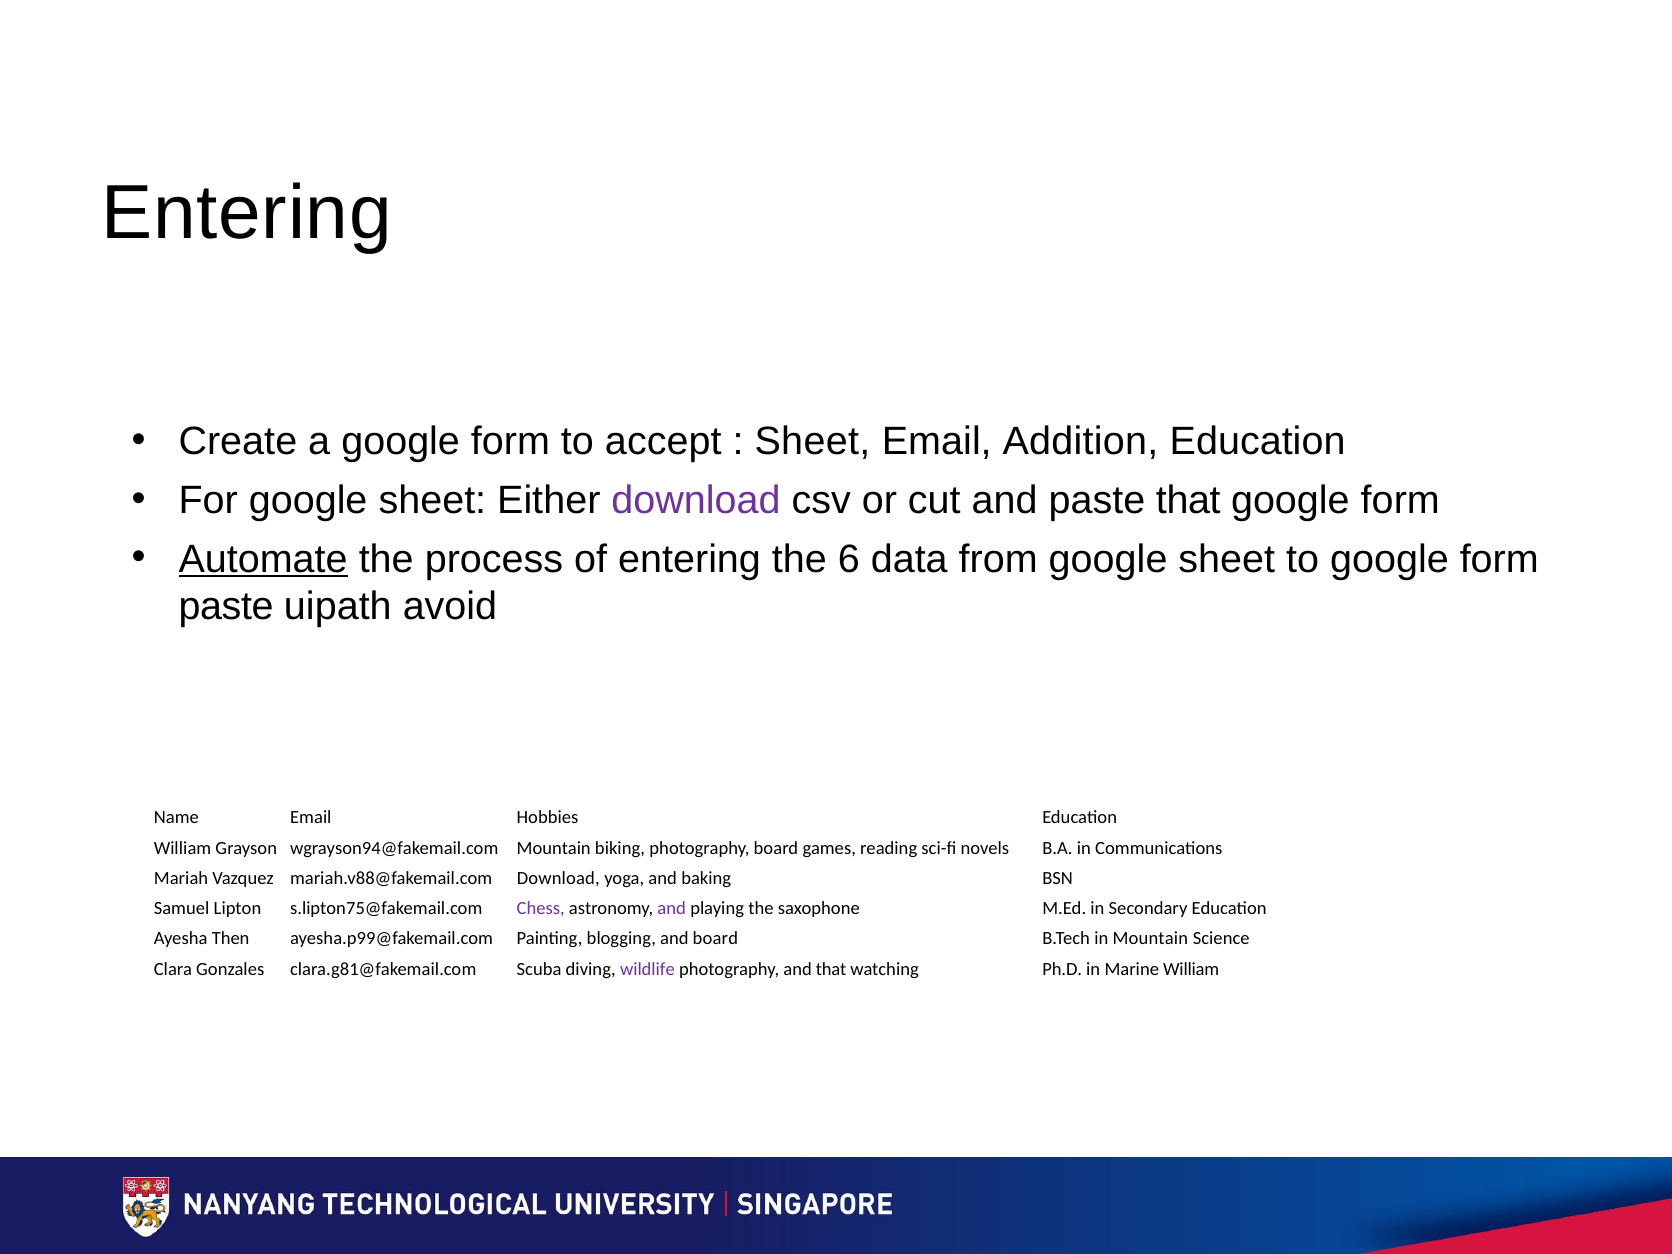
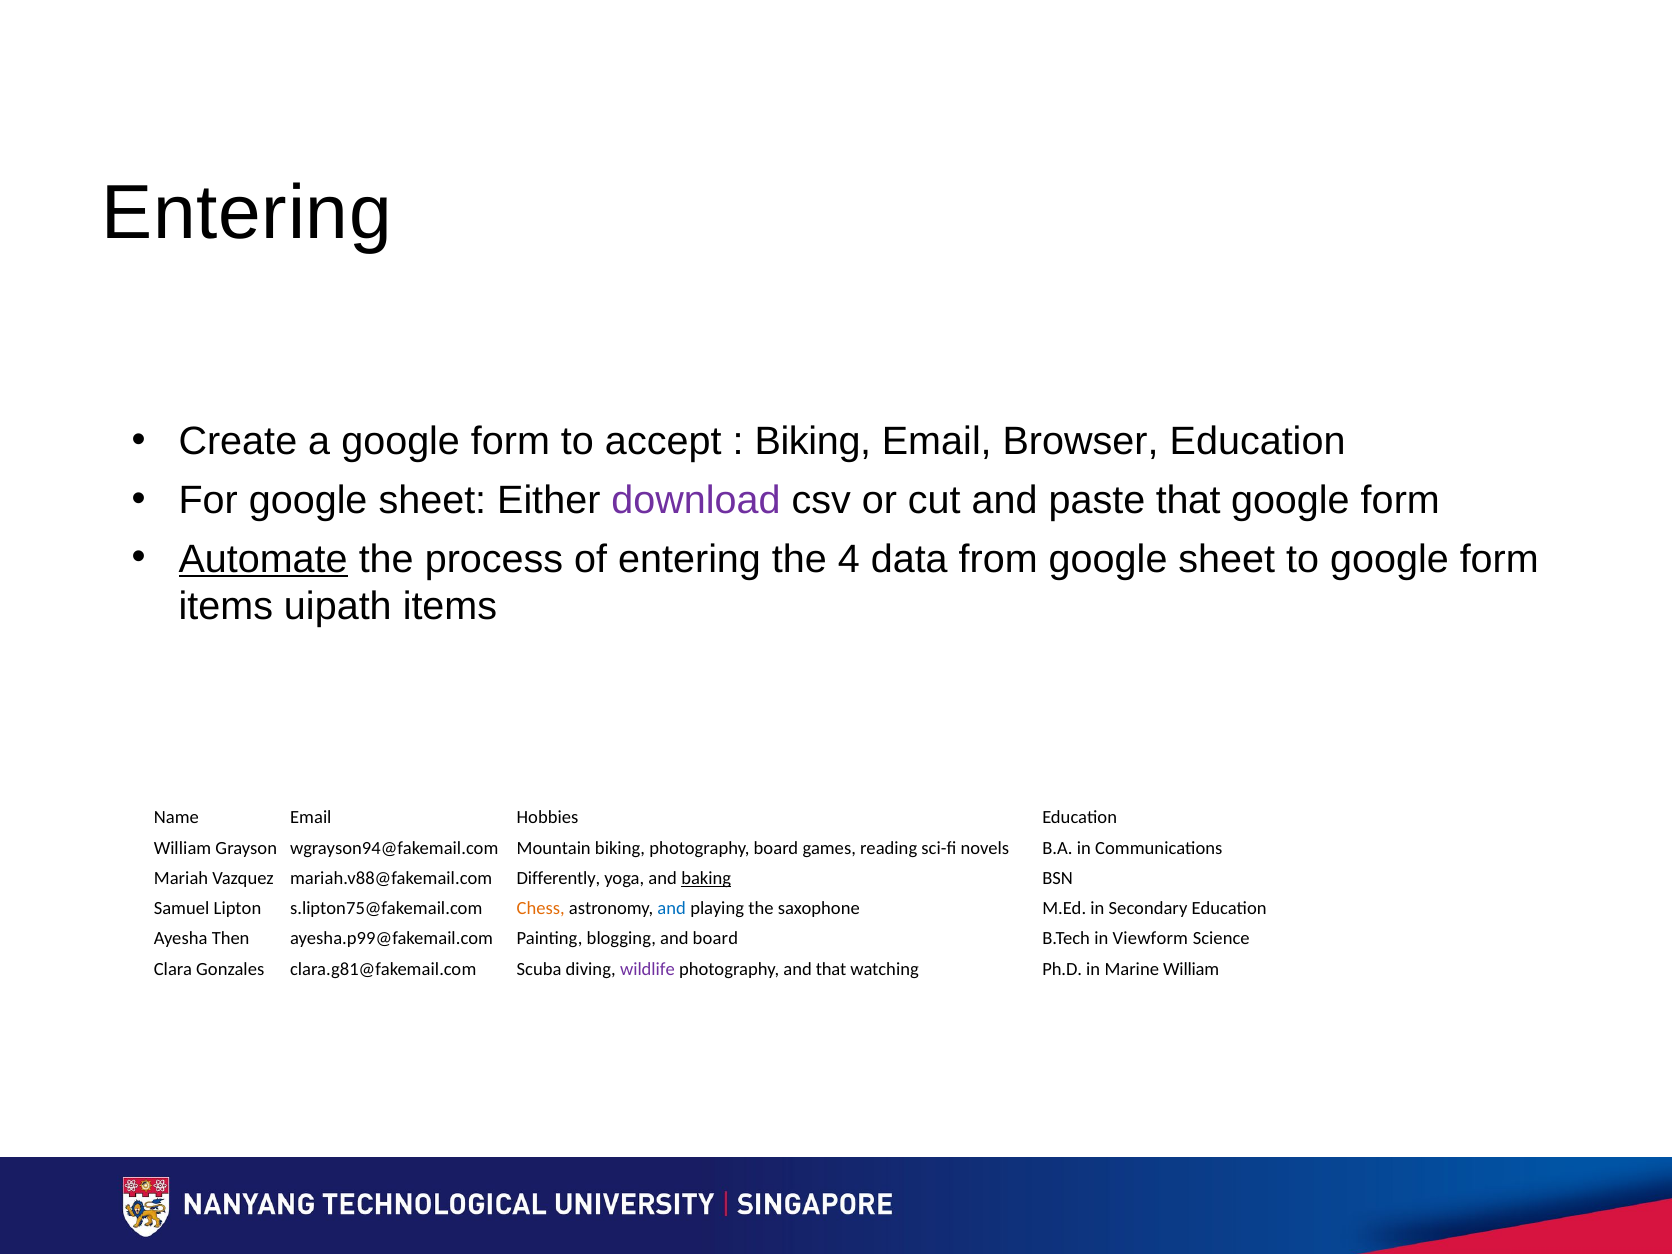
Sheet at (812, 442): Sheet -> Biking
Addition: Addition -> Browser
6: 6 -> 4
paste at (226, 606): paste -> items
uipath avoid: avoid -> items
mariah.v88@fakemail.com Download: Download -> Differently
baking underline: none -> present
Chess colour: purple -> orange
and at (672, 909) colour: purple -> blue
in Mountain: Mountain -> Viewform
